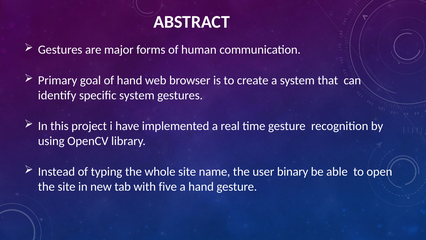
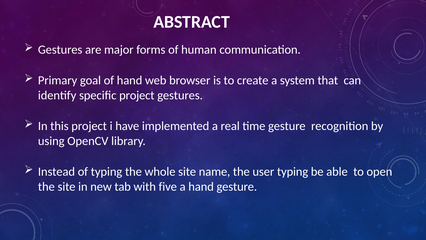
specific system: system -> project
user binary: binary -> typing
